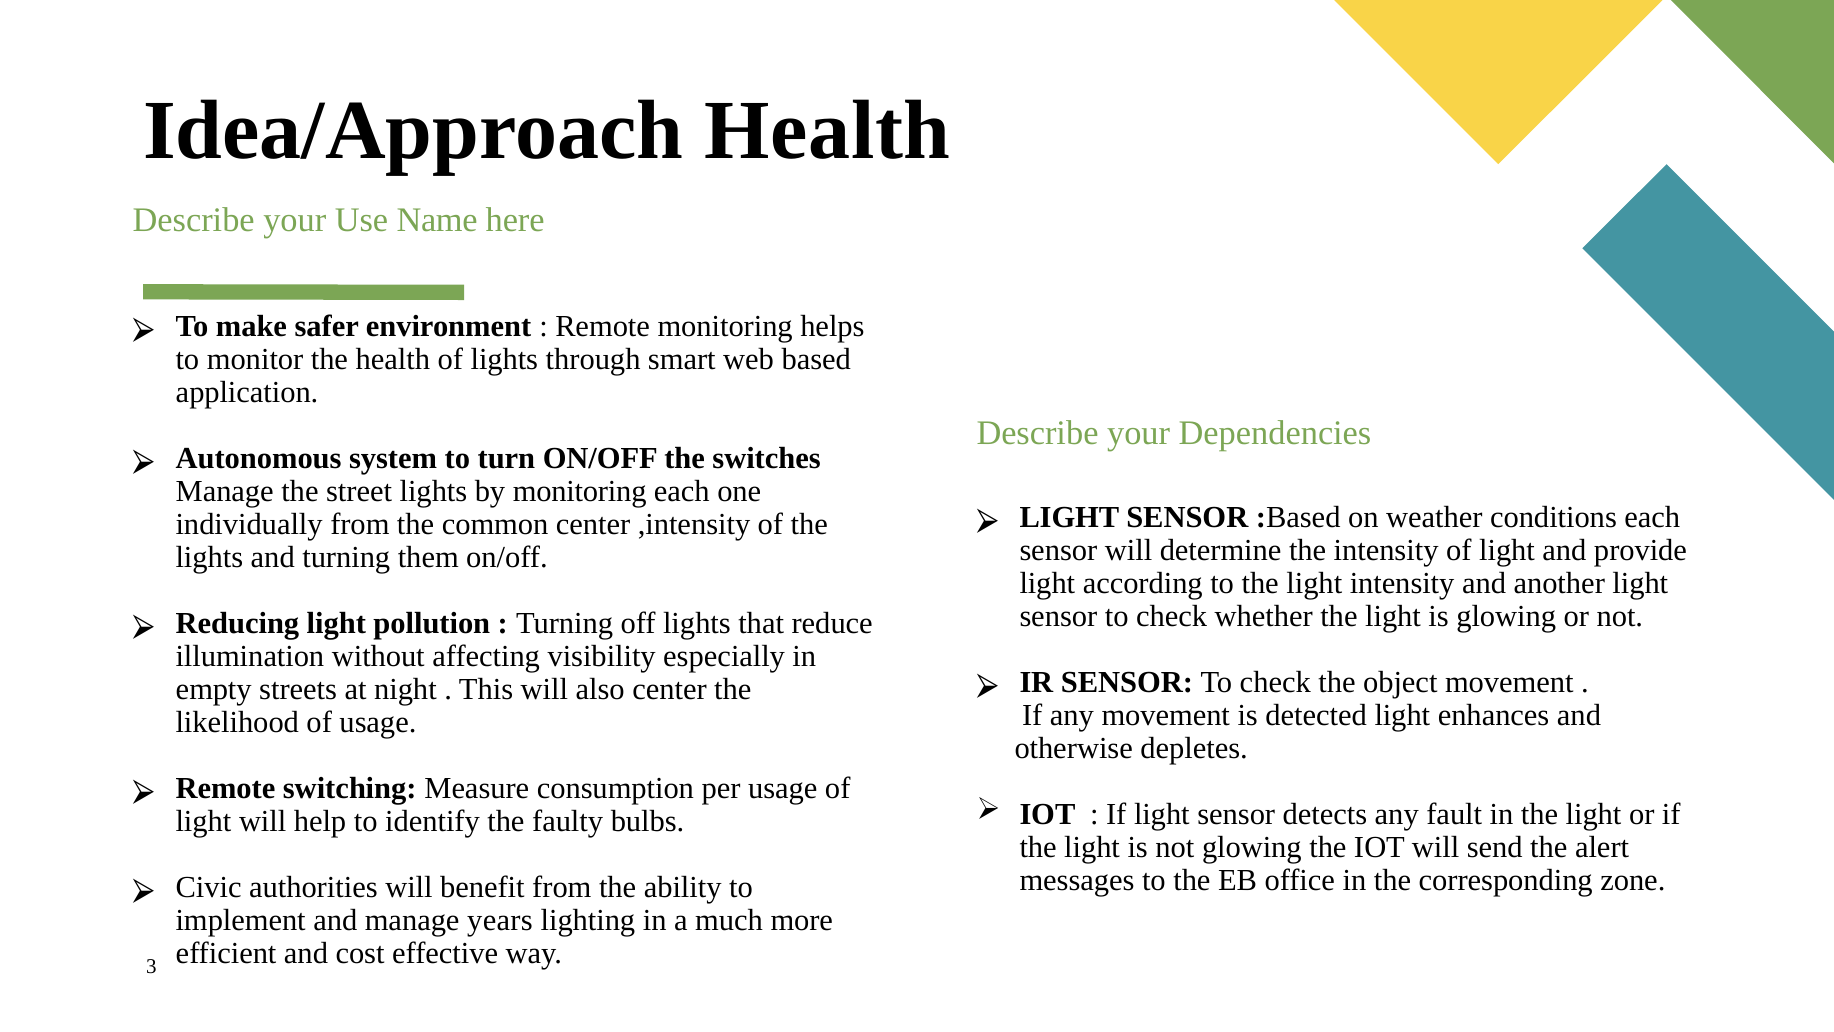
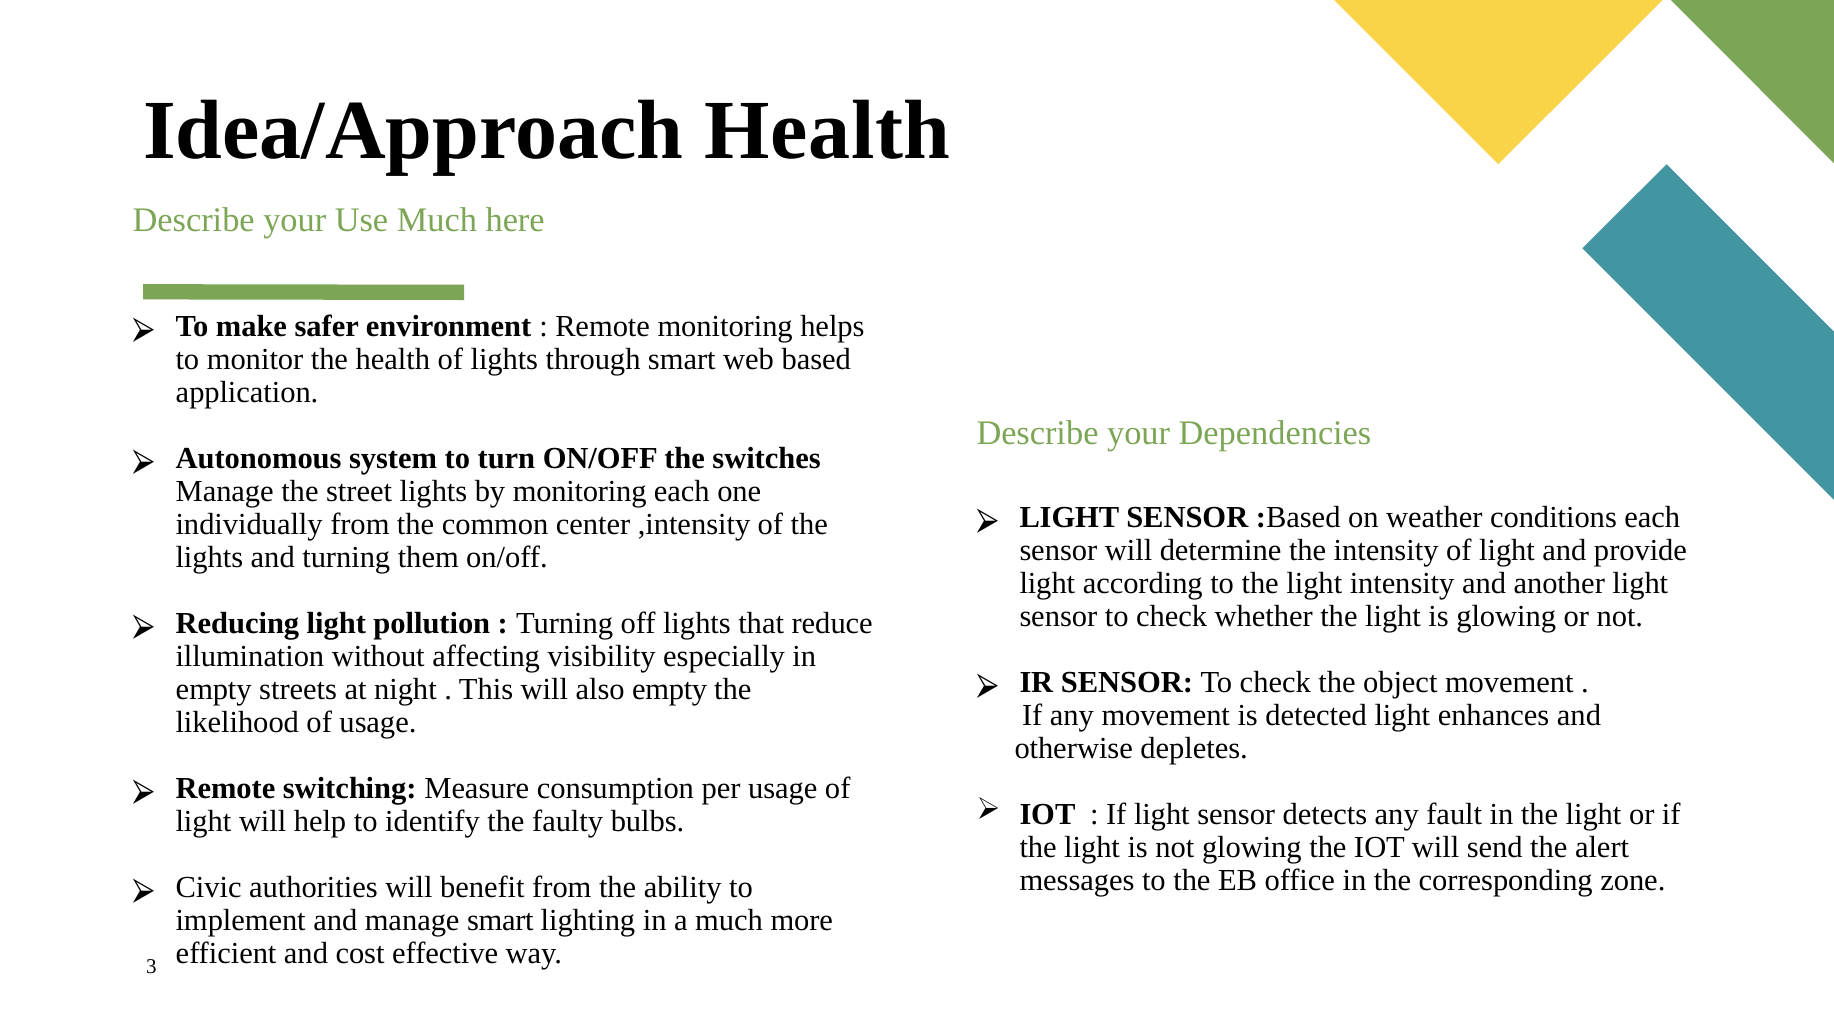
Use Name: Name -> Much
also center: center -> empty
manage years: years -> smart
